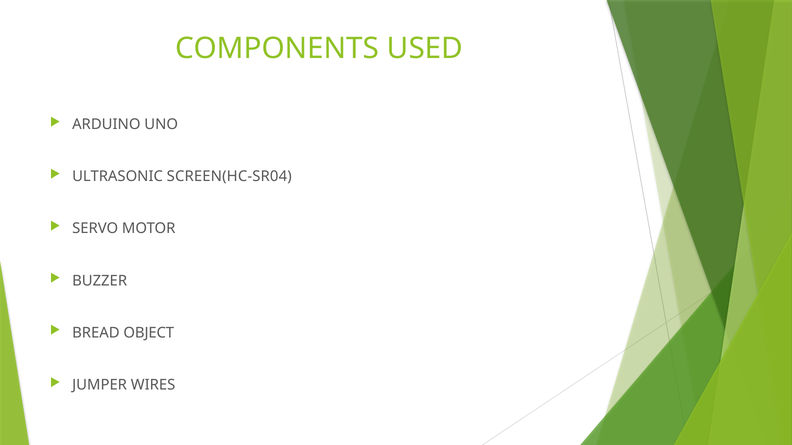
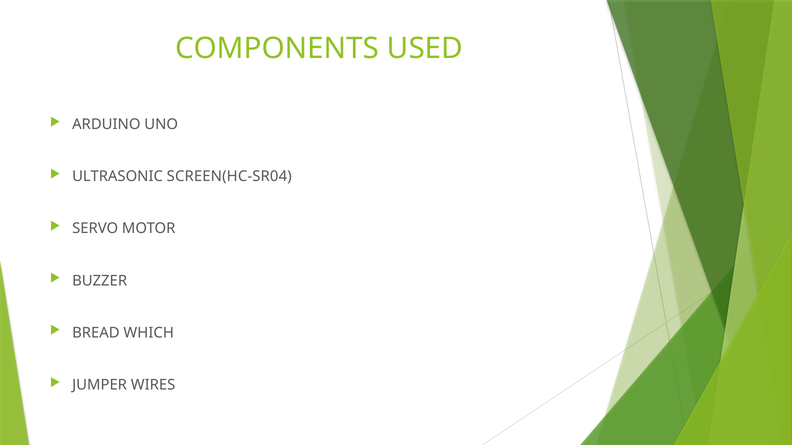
OBJECT: OBJECT -> WHICH
